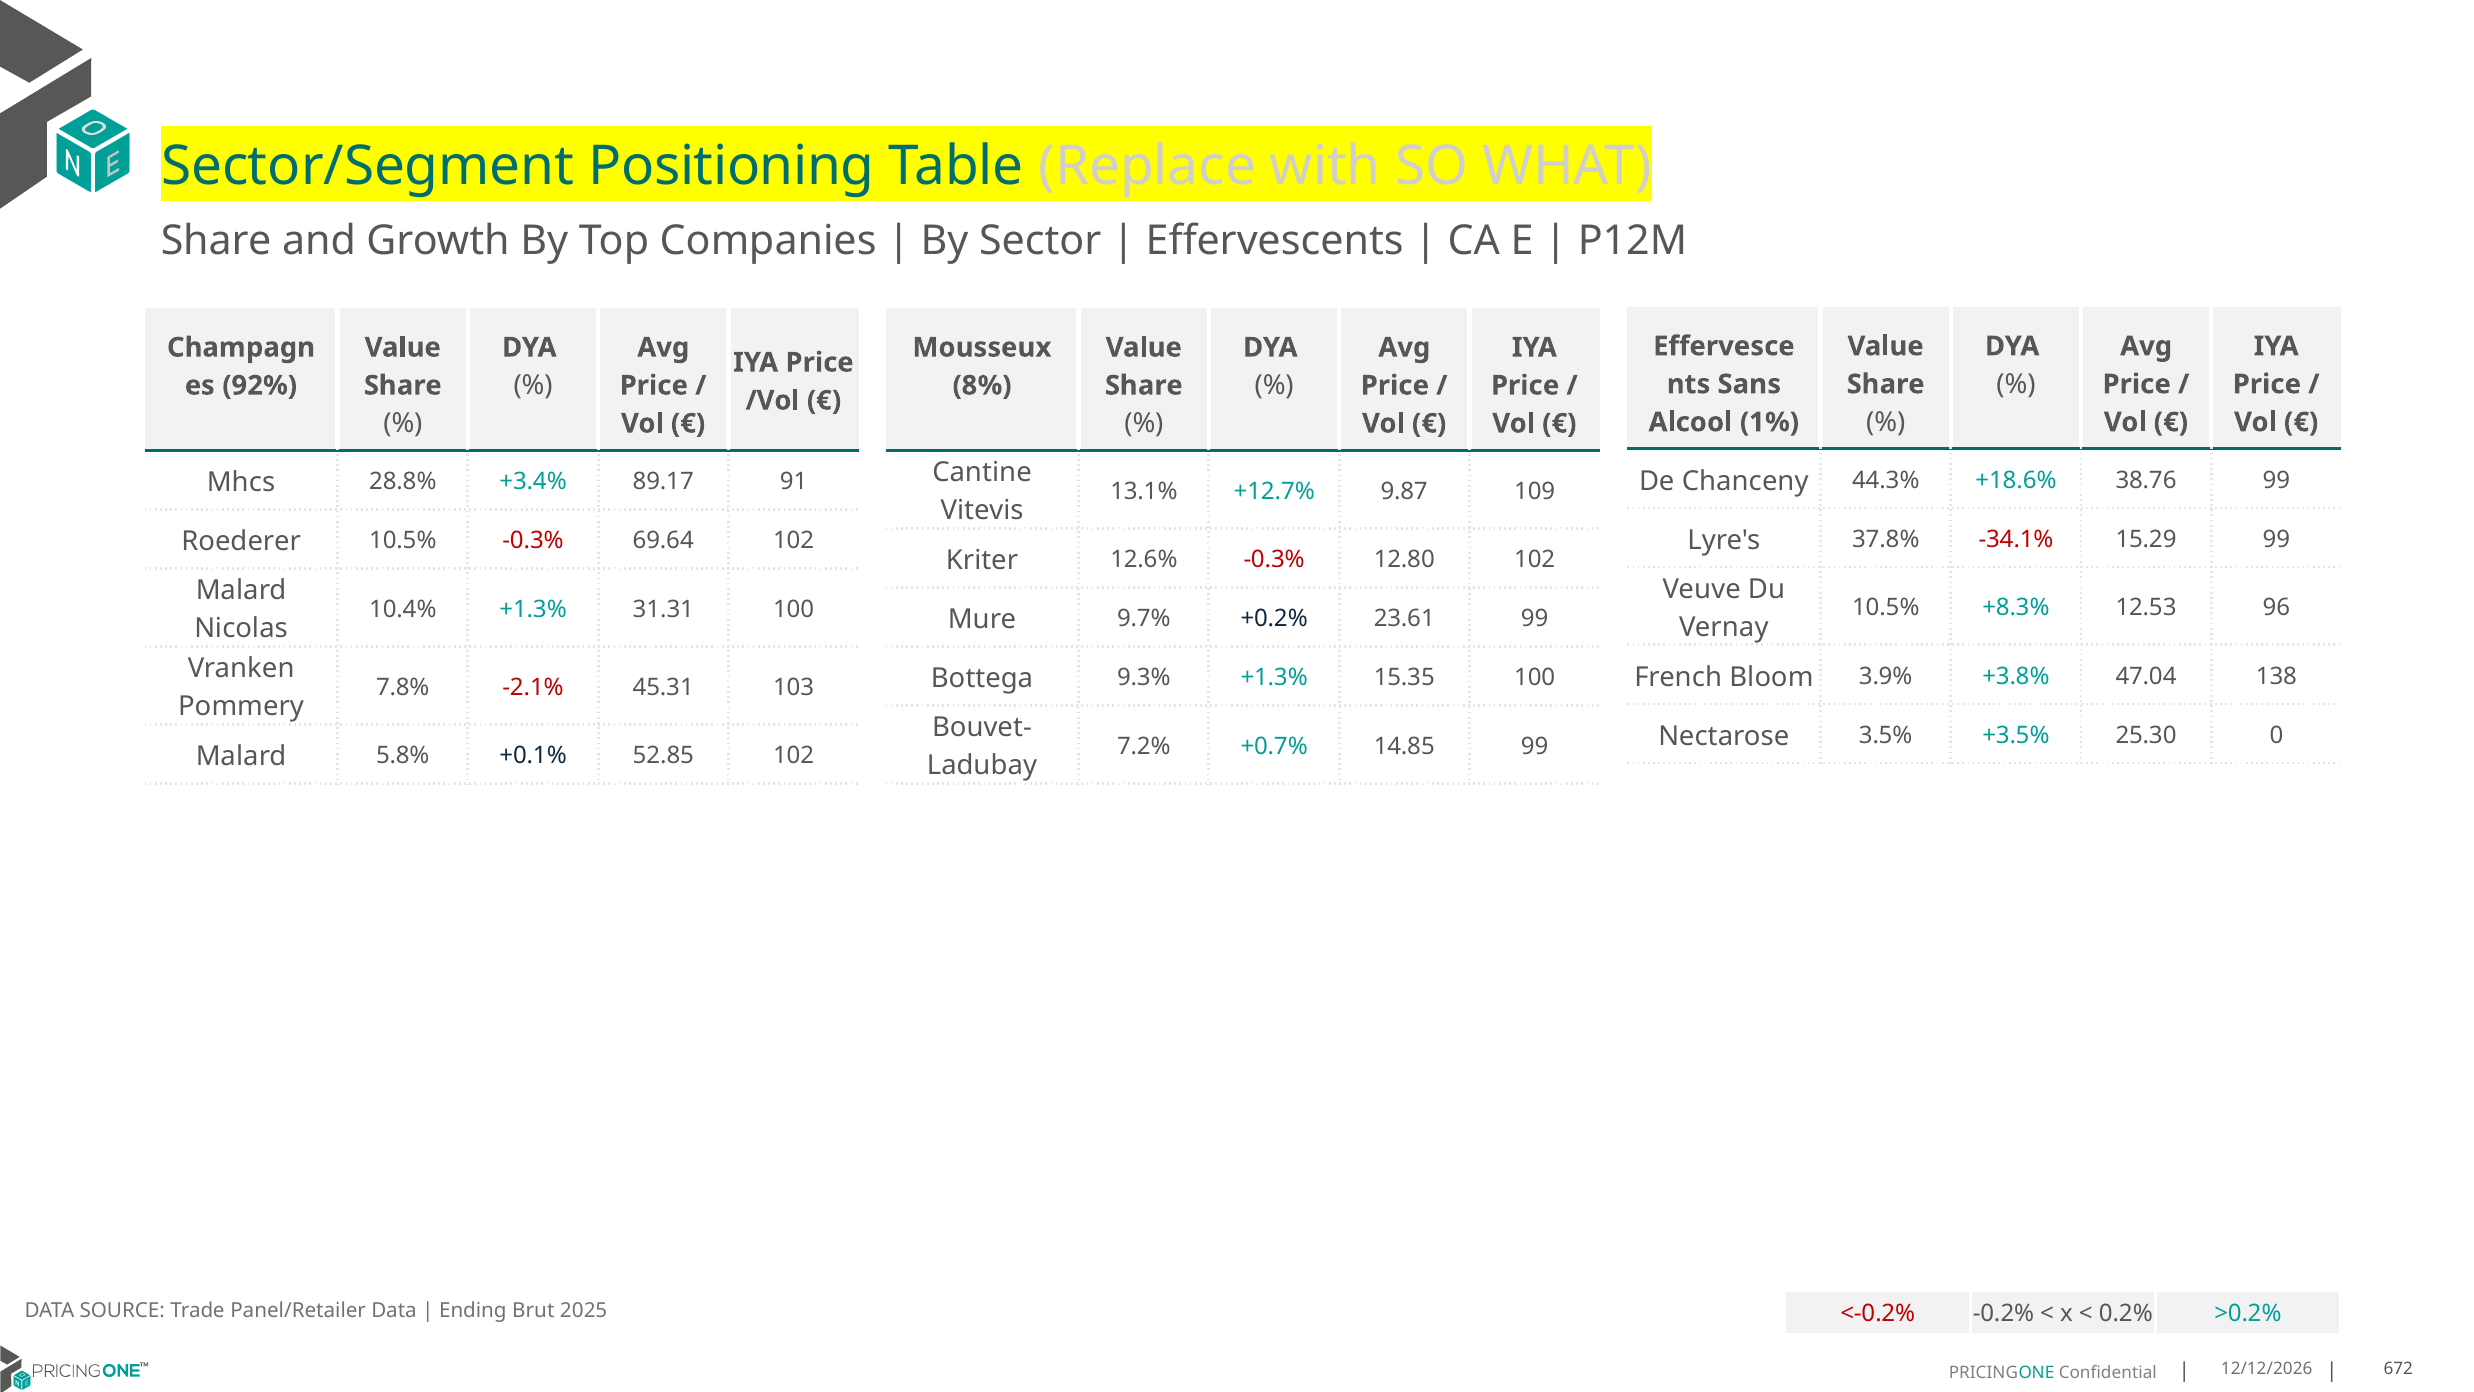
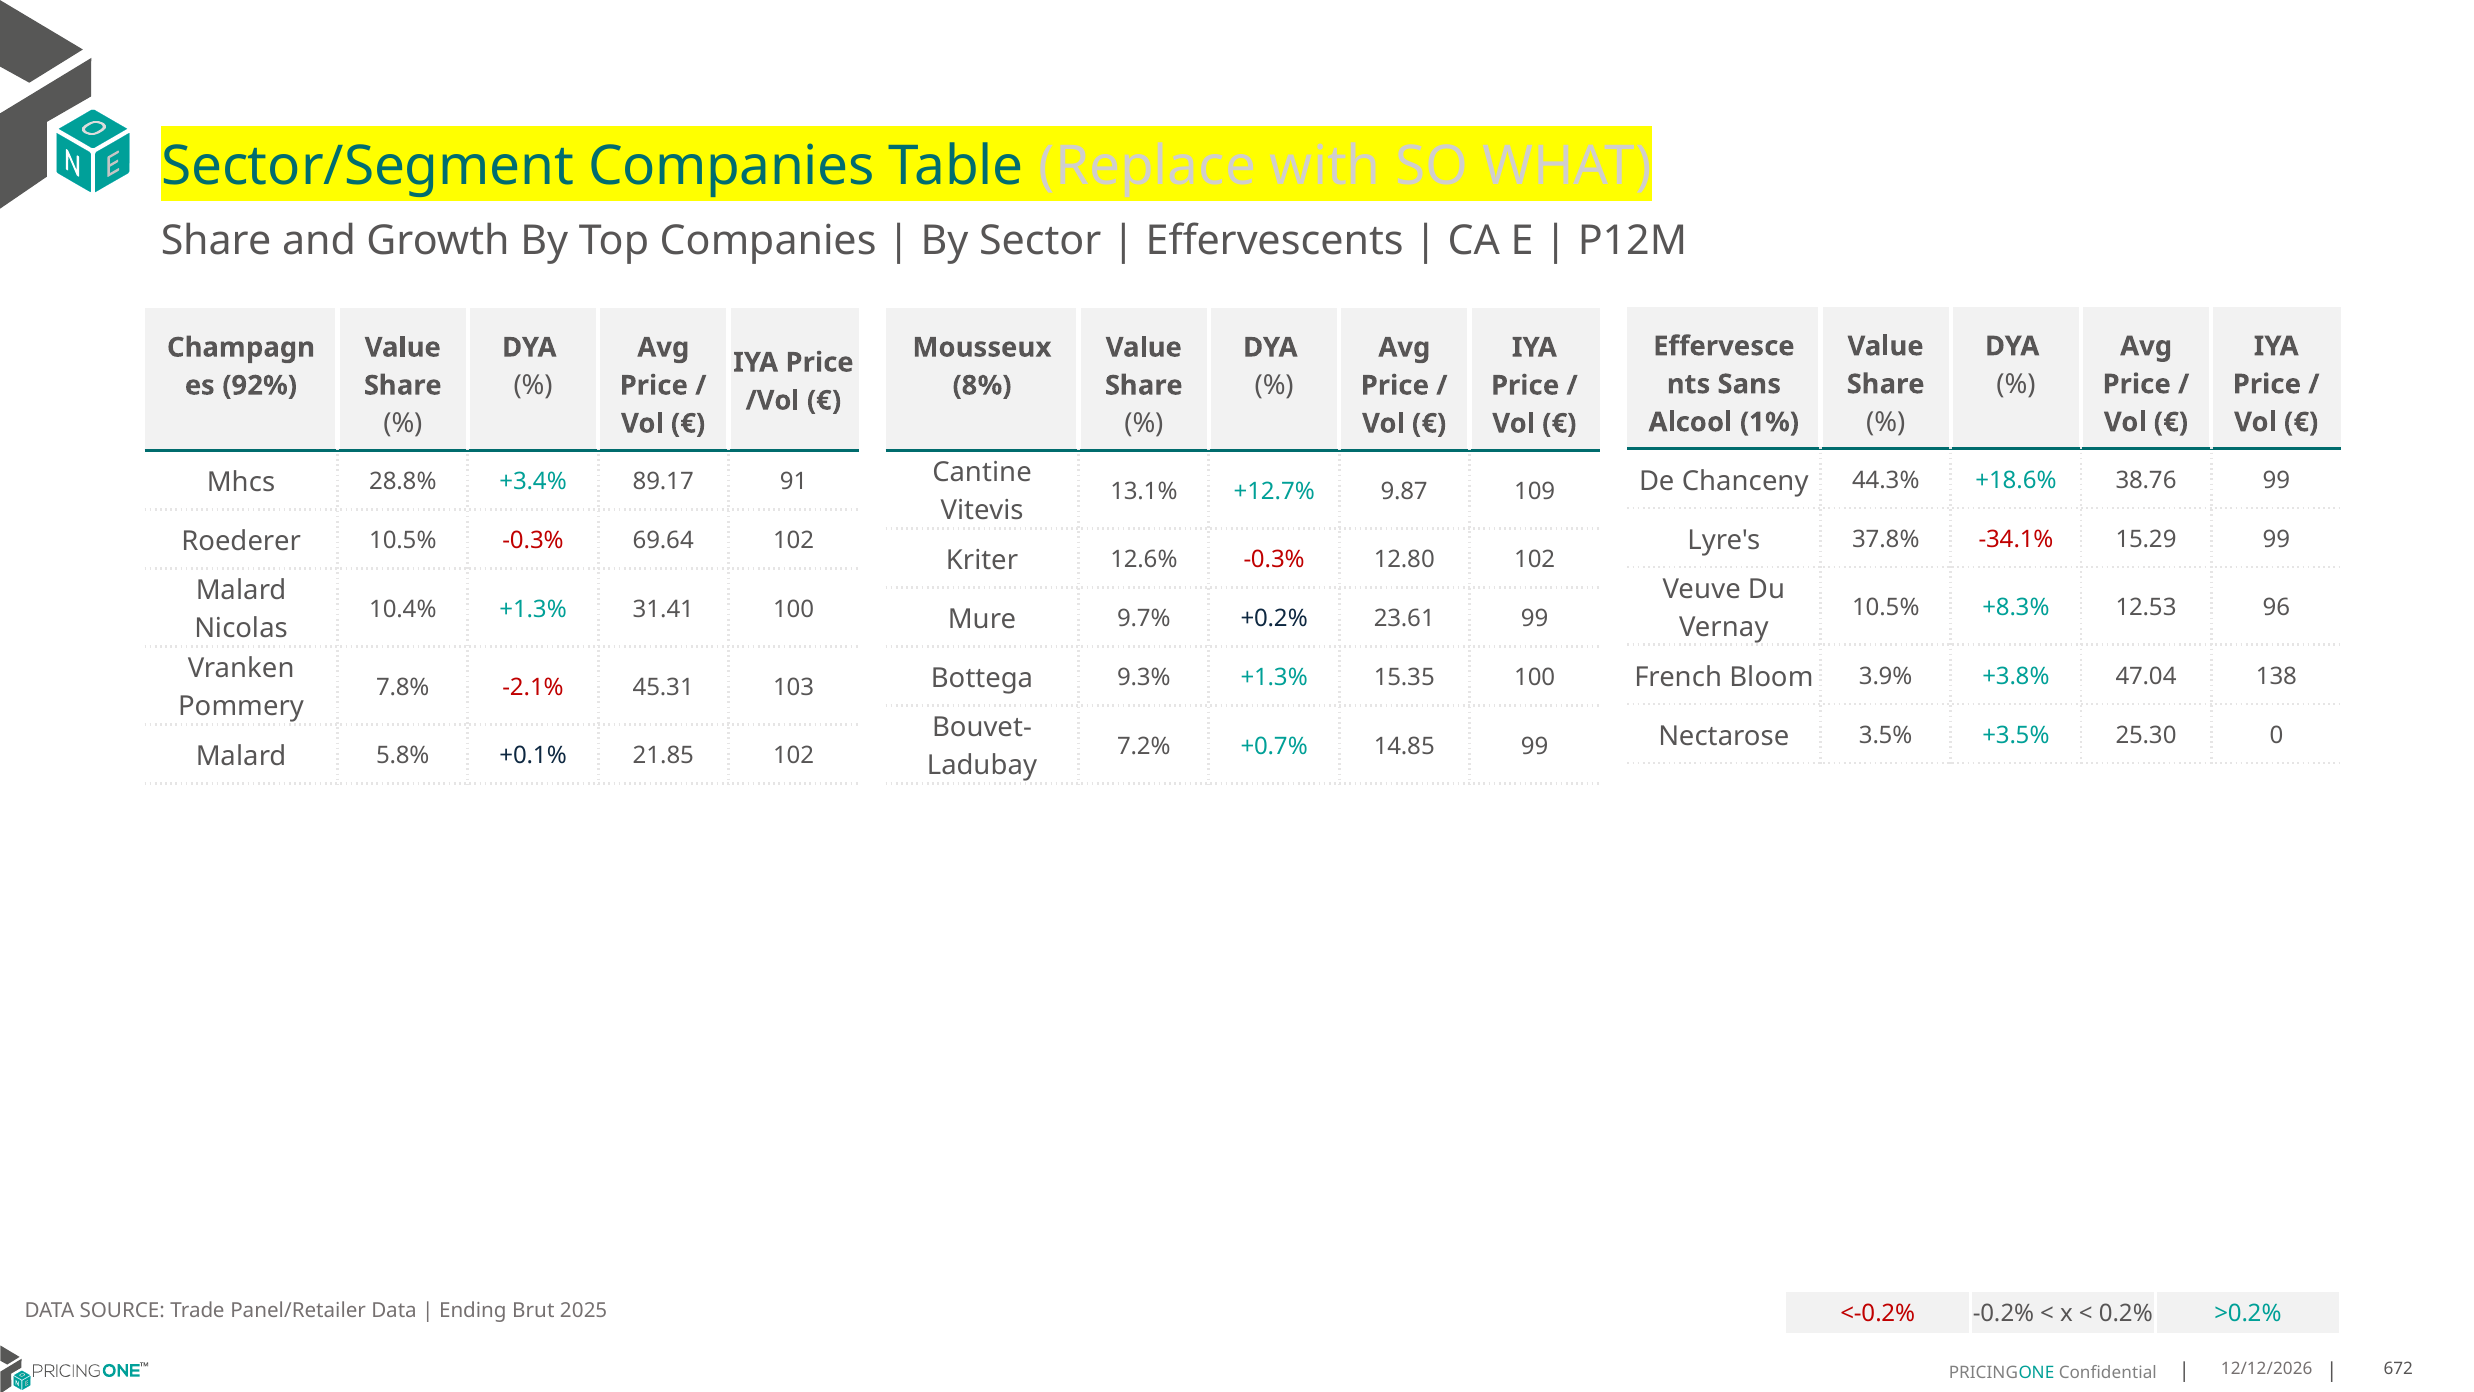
Sector/Segment Positioning: Positioning -> Companies
31.31: 31.31 -> 31.41
52.85: 52.85 -> 21.85
